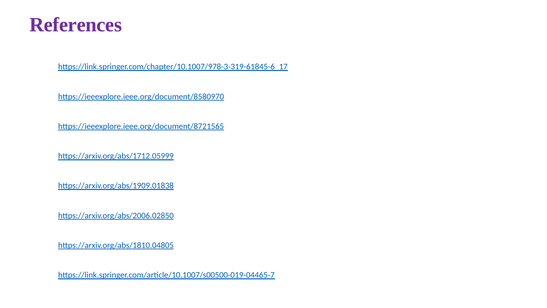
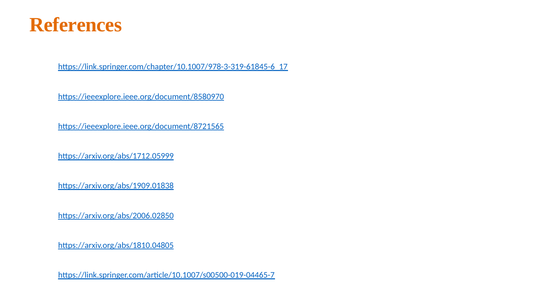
References colour: purple -> orange
